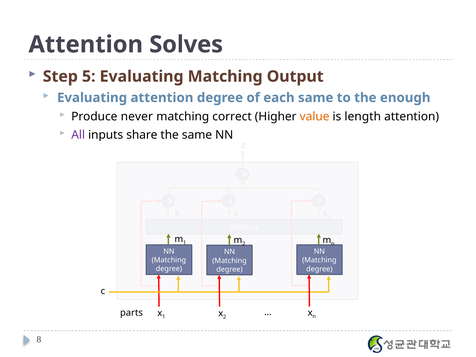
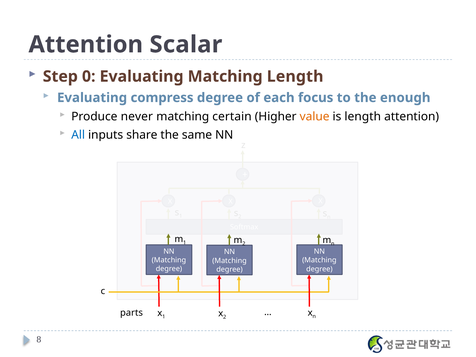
Solves: Solves -> Scalar
5: 5 -> 0
Matching Output: Output -> Length
Evaluating attention: attention -> compress
each same: same -> focus
correct: correct -> certain
All colour: purple -> blue
